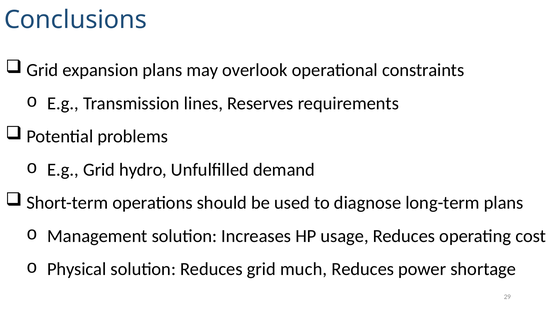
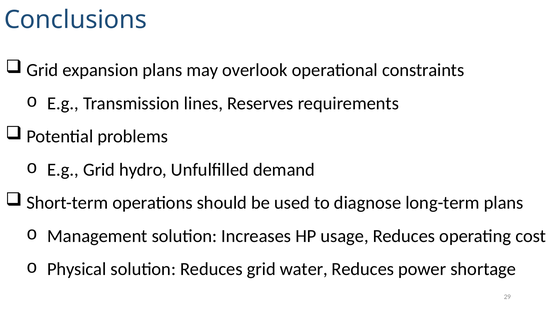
much: much -> water
